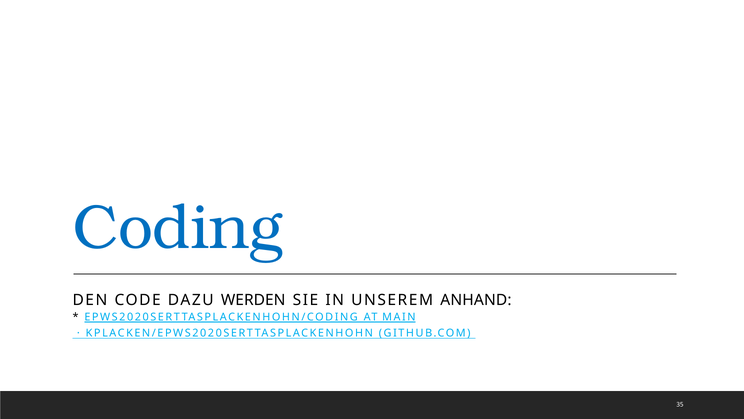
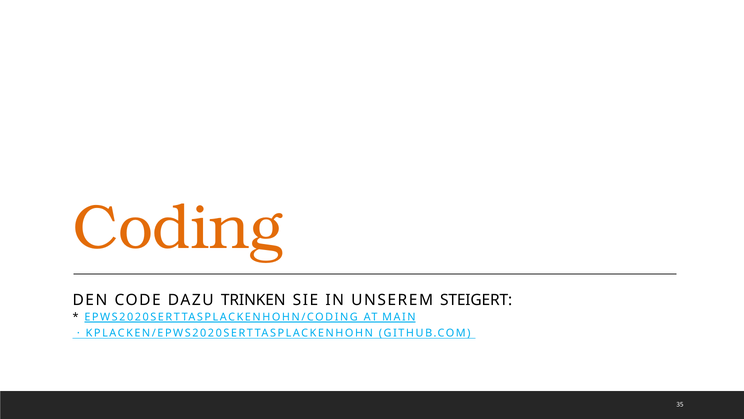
Coding colour: blue -> orange
WERDEN: WERDEN -> TRINKEN
ANHAND: ANHAND -> STEIGERT
